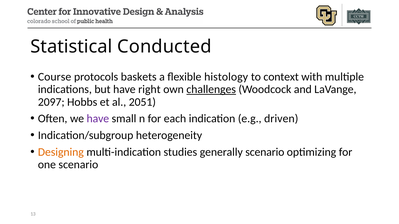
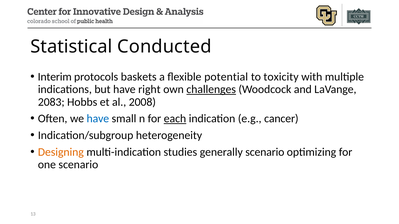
Course: Course -> Interim
histology: histology -> potential
context: context -> toxicity
2097: 2097 -> 2083
2051: 2051 -> 2008
have at (98, 119) colour: purple -> blue
each underline: none -> present
driven: driven -> cancer
